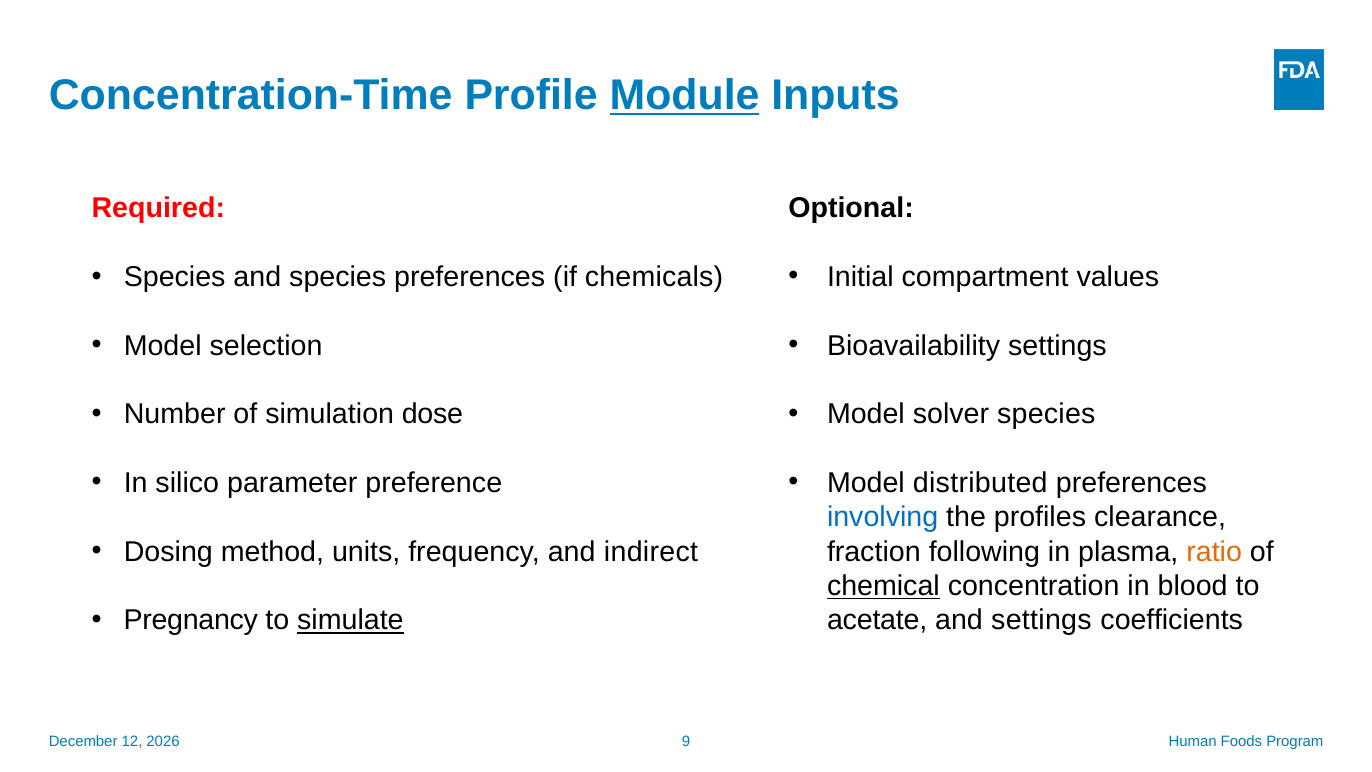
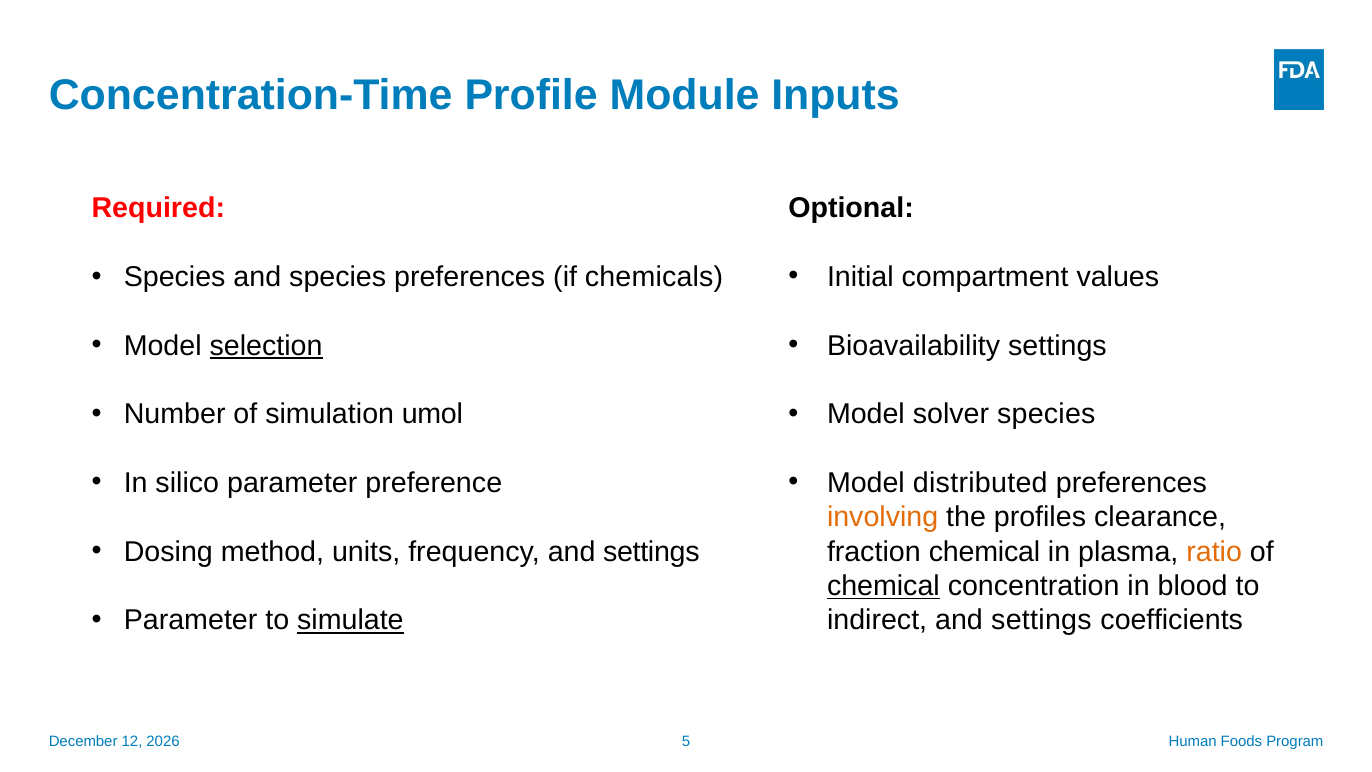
Module underline: present -> none
selection underline: none -> present
dose: dose -> umol
involving colour: blue -> orange
frequency and indirect: indirect -> settings
fraction following: following -> chemical
Pregnancy at (191, 620): Pregnancy -> Parameter
acetate: acetate -> indirect
9: 9 -> 5
